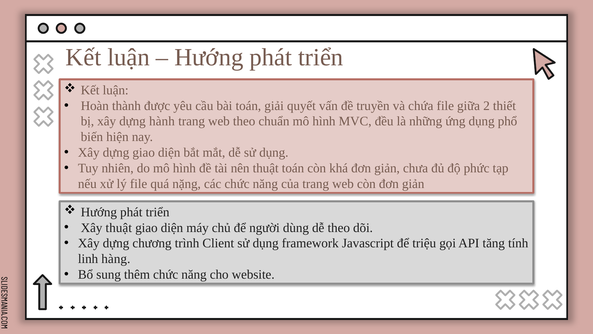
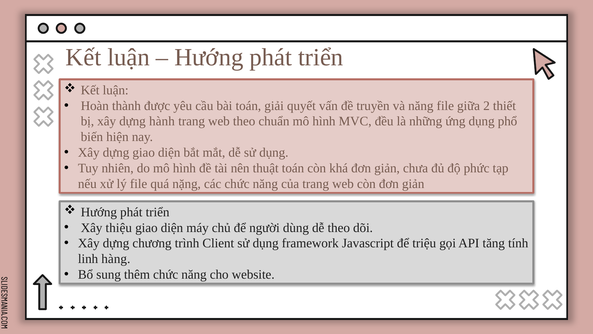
và chứa: chứa -> năng
Xây thuật: thuật -> thiệu
